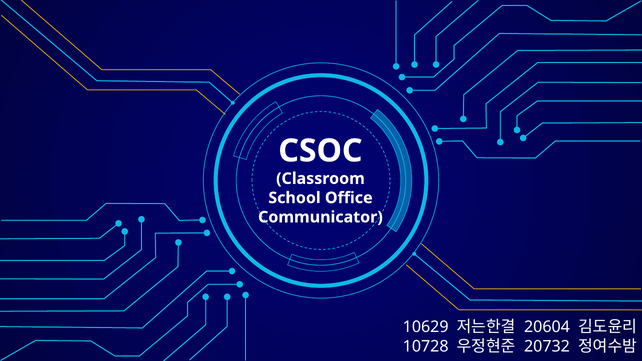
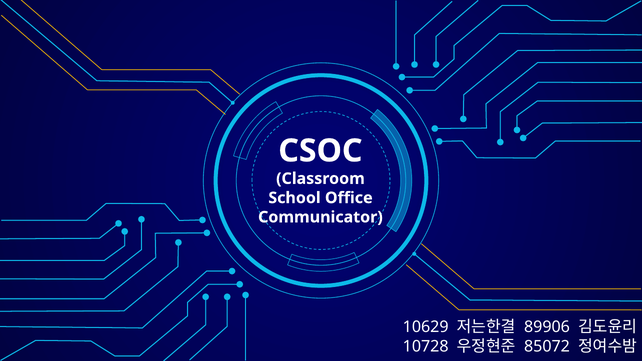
20604: 20604 -> 89906
20732: 20732 -> 85072
